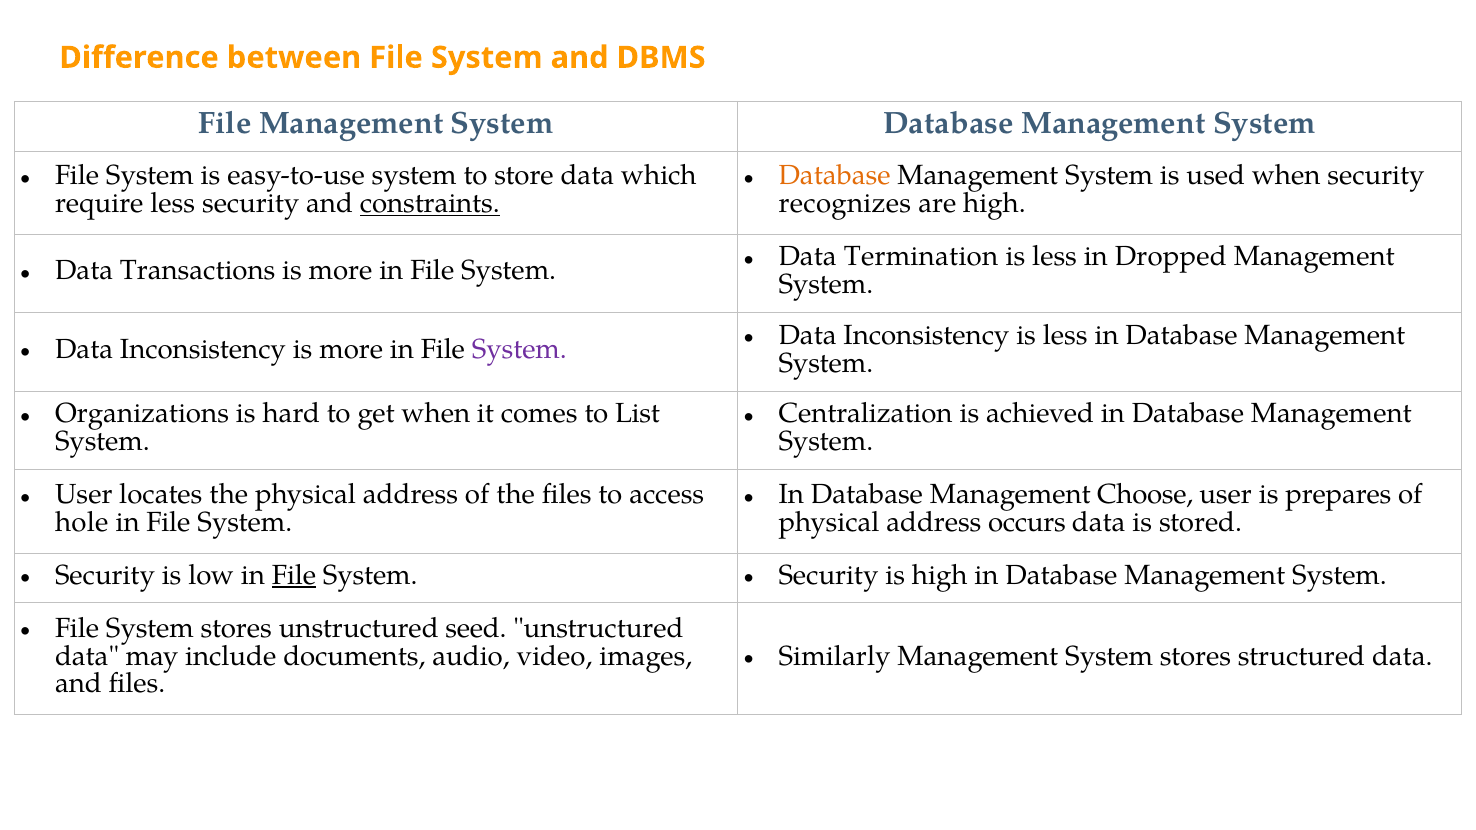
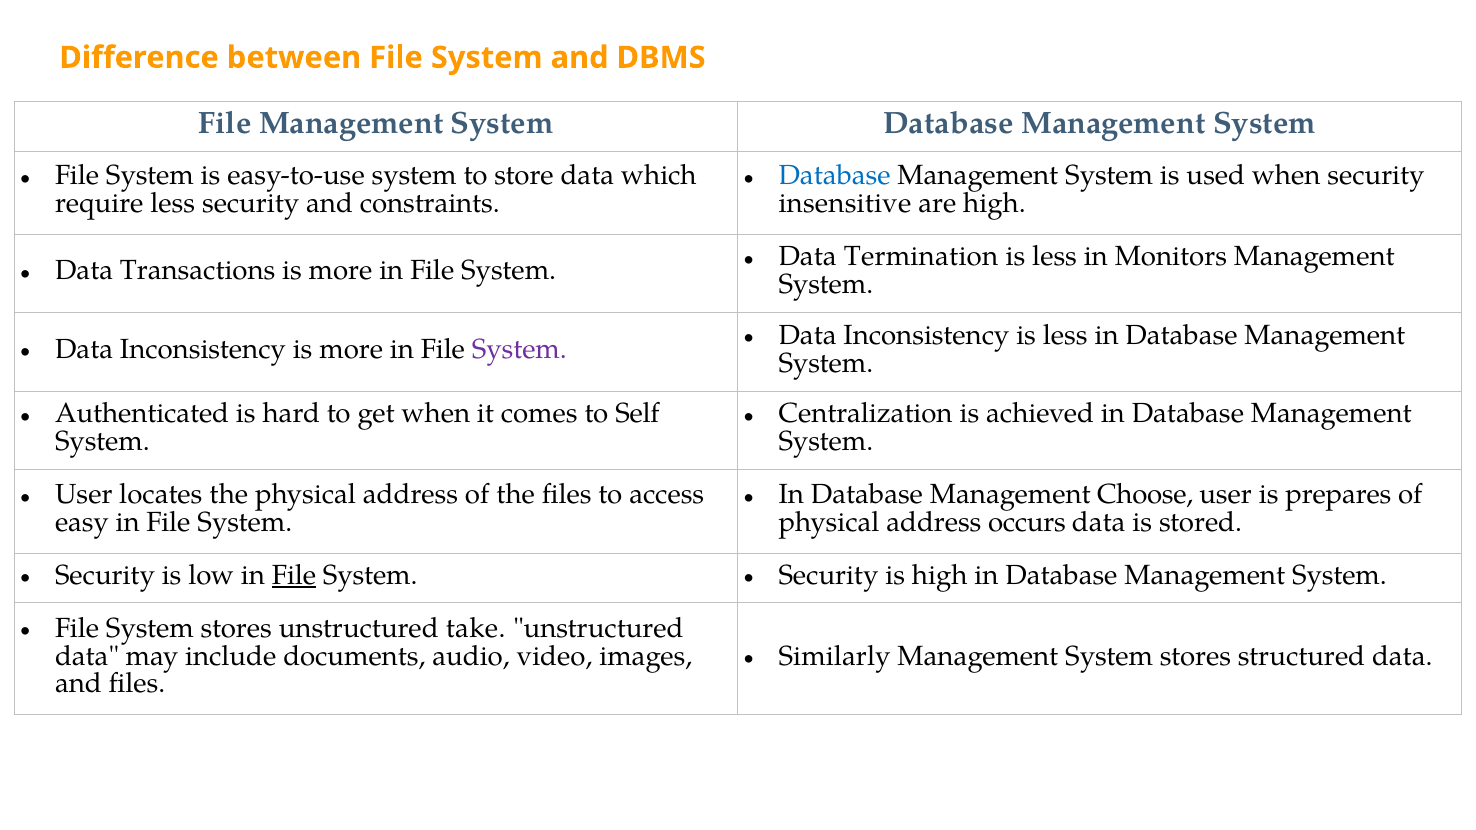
Database at (835, 176) colour: orange -> blue
constraints underline: present -> none
recognizes: recognizes -> insensitive
Dropped: Dropped -> Monitors
Organizations: Organizations -> Authenticated
List: List -> Self
hole: hole -> easy
seed: seed -> take
